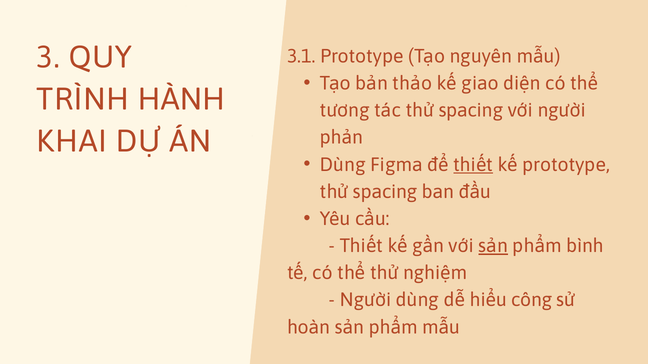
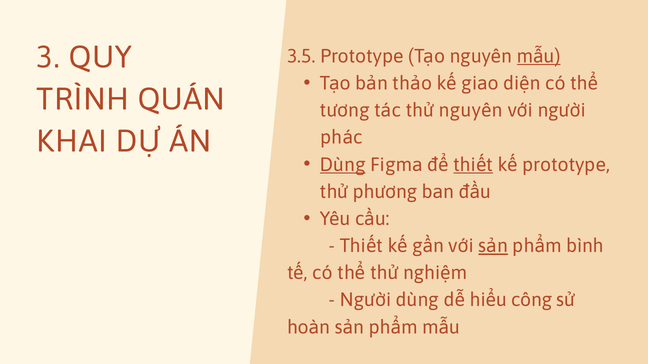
3.1: 3.1 -> 3.5
mẫu at (539, 56) underline: none -> present
HÀNH: HÀNH -> QUÁN
tác thử spacing: spacing -> nguyên
phản: phản -> phác
Dùng at (343, 165) underline: none -> present
spacing at (385, 192): spacing -> phương
